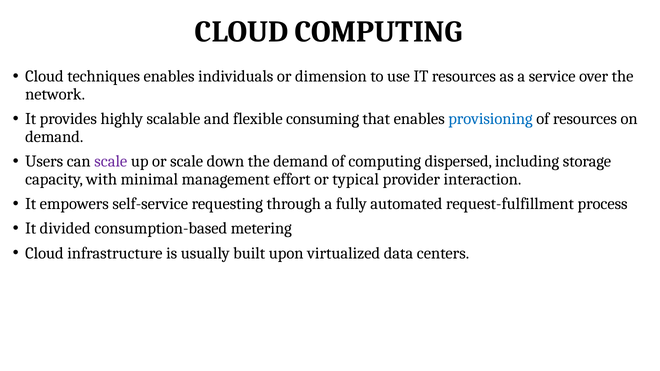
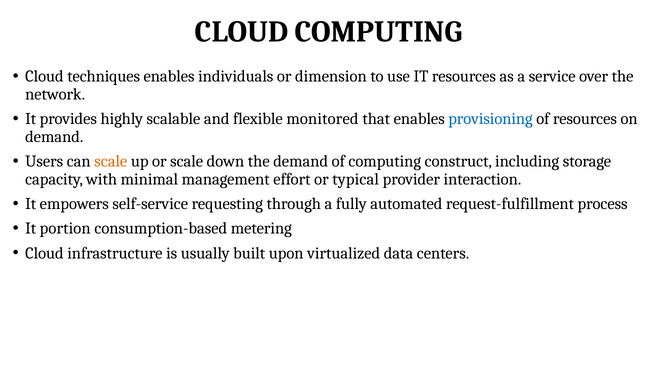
consuming: consuming -> monitored
scale at (111, 161) colour: purple -> orange
dispersed: dispersed -> construct
divided: divided -> portion
